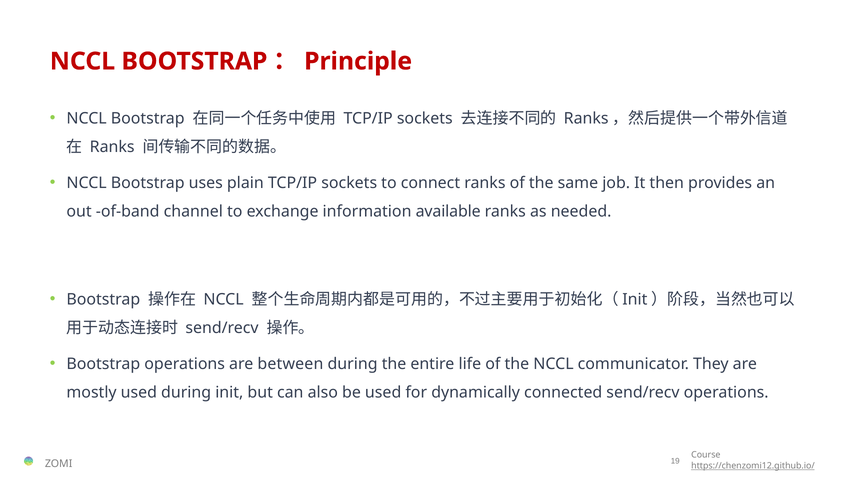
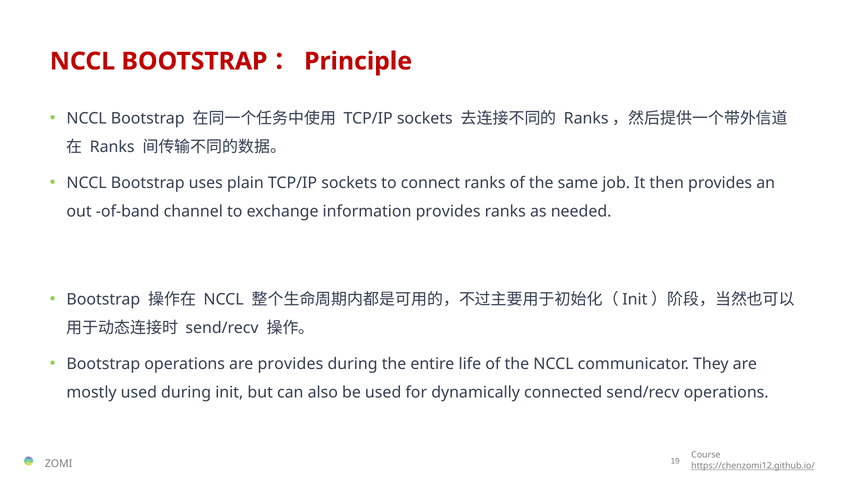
information available: available -> provides
are between: between -> provides
